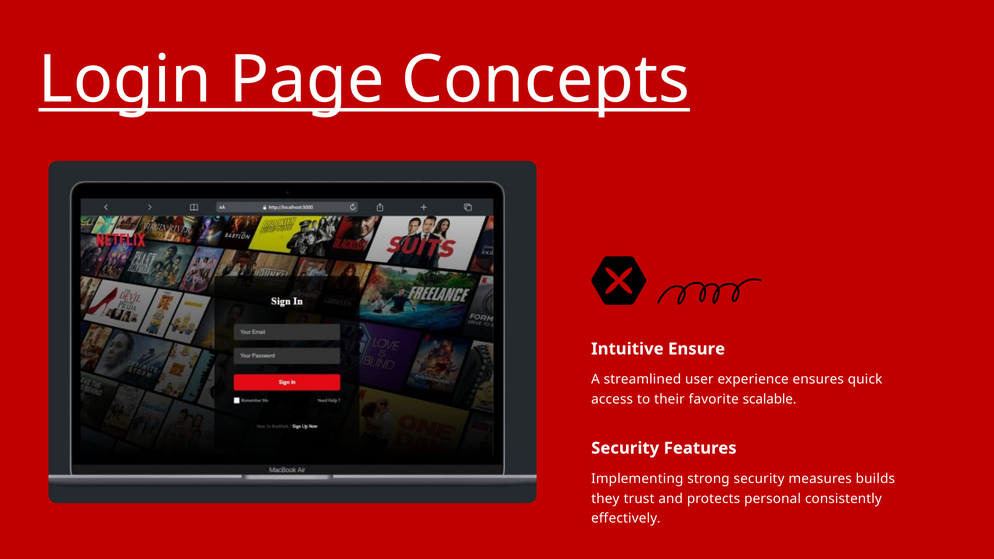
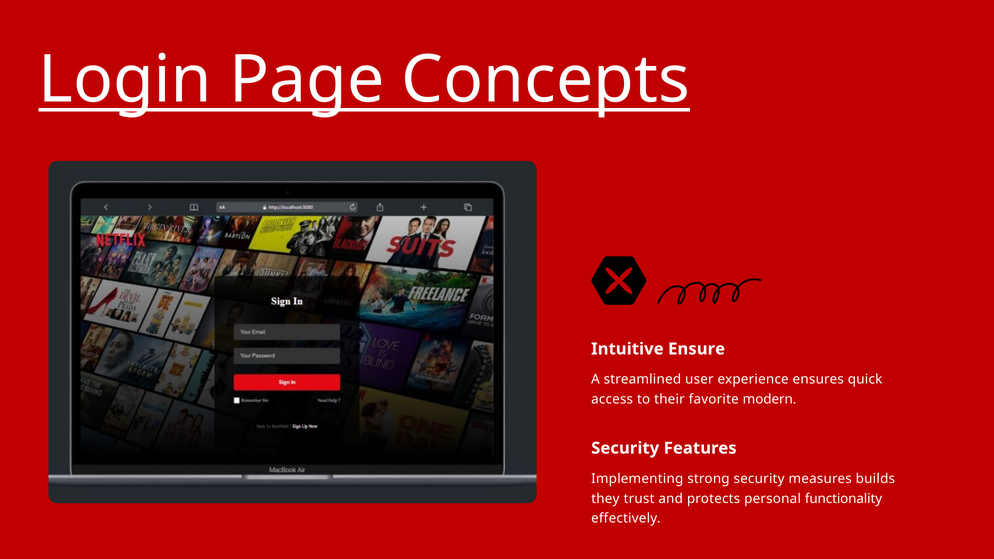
scalable: scalable -> modern
consistently: consistently -> functionality
